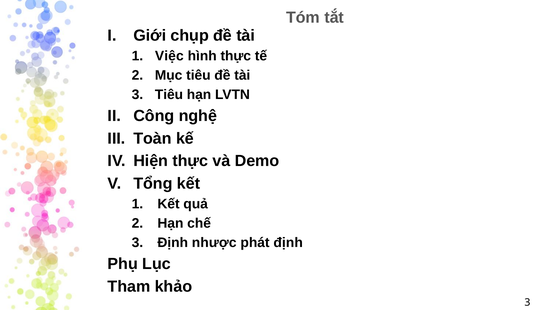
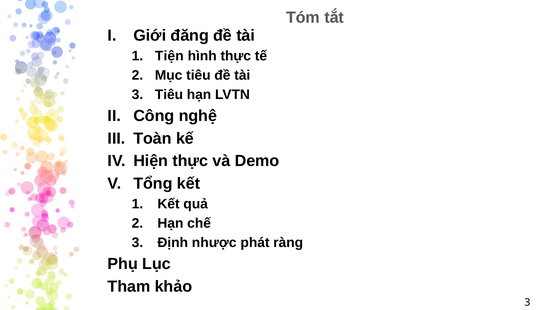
chụp: chụp -> đăng
Việc: Việc -> Tiện
phát định: định -> ràng
